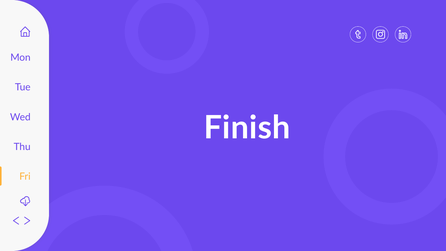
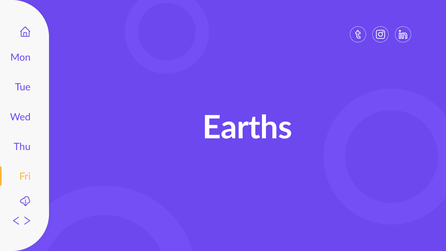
Finish: Finish -> Earths
